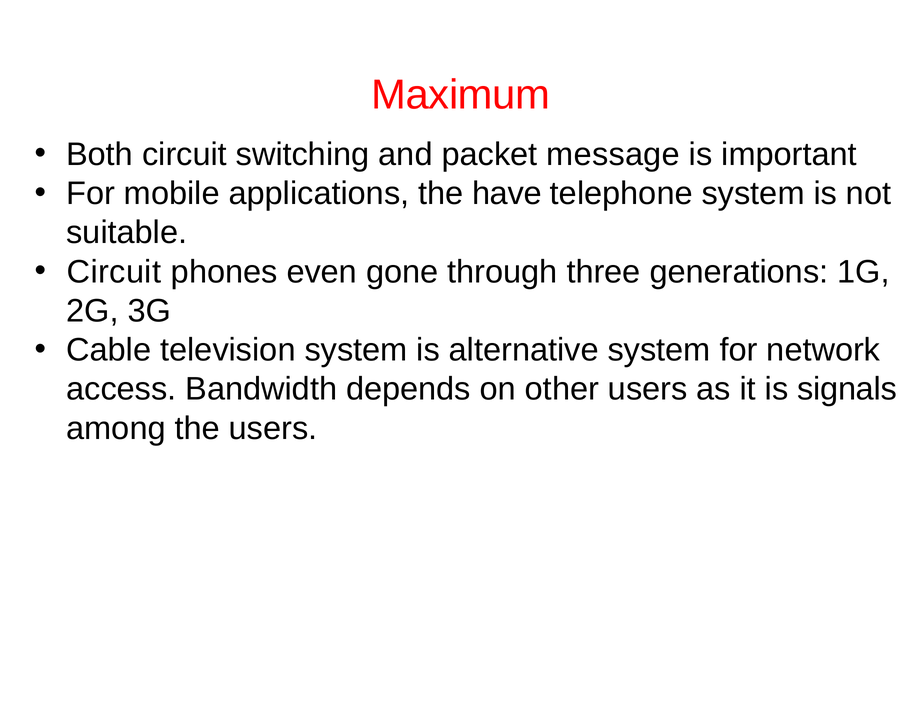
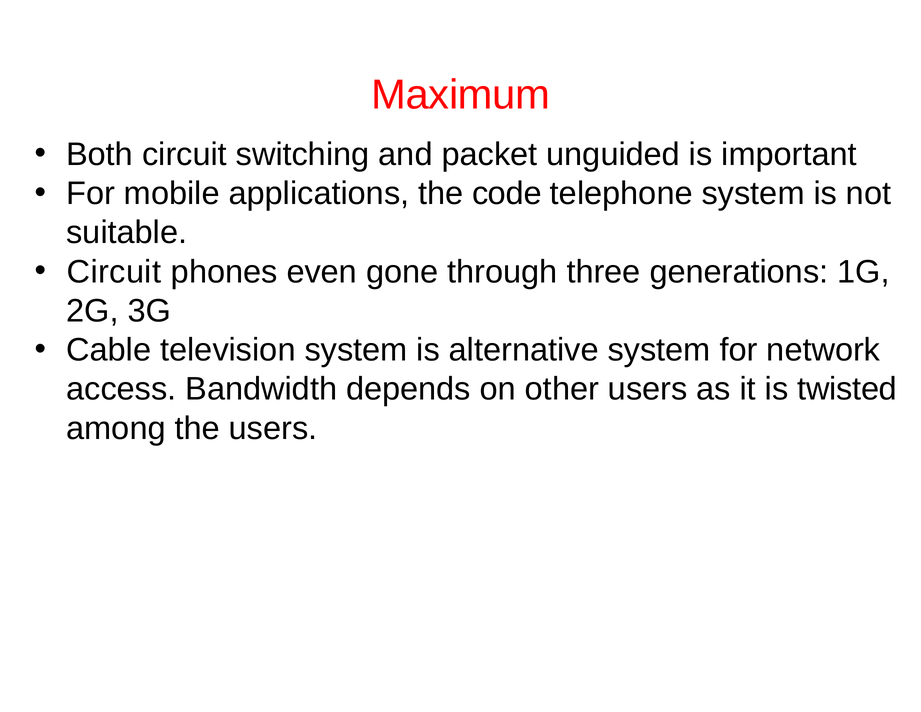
message: message -> unguided
have: have -> code
signals: signals -> twisted
